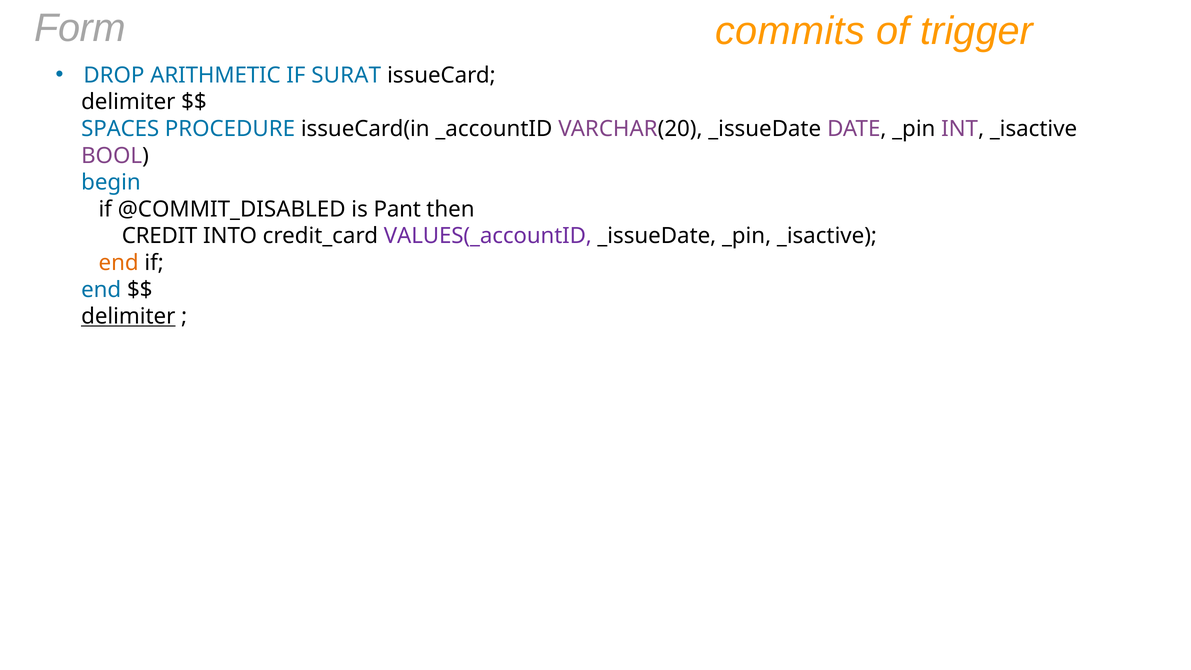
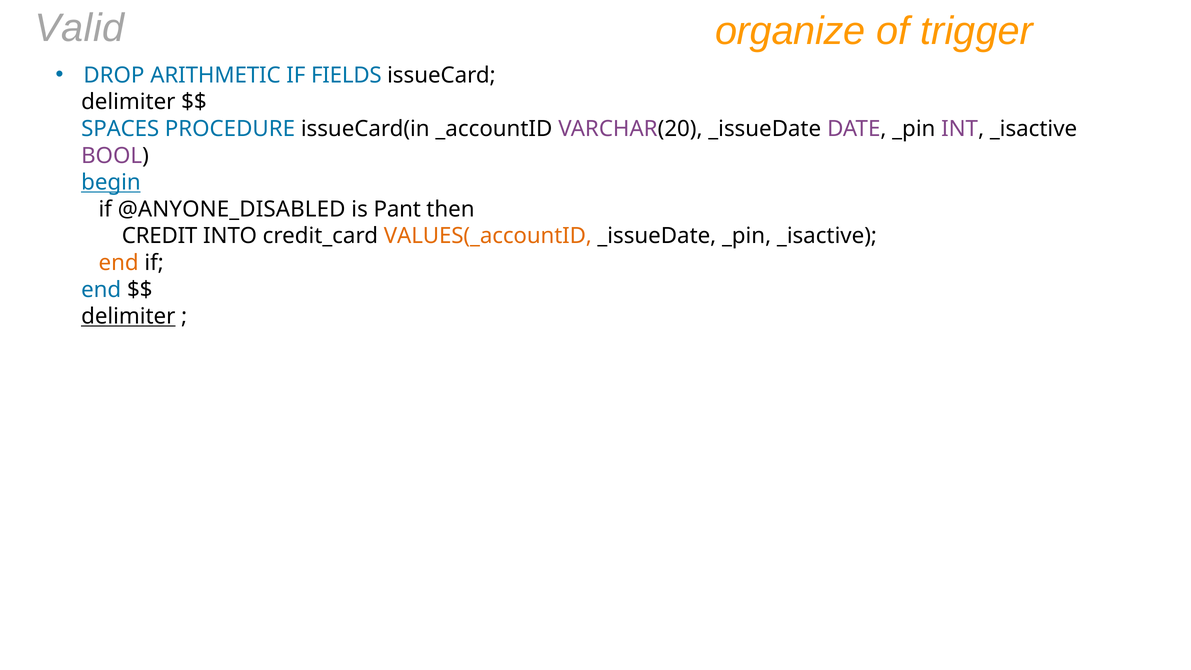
Form: Form -> Valid
commits: commits -> organize
SURAT: SURAT -> FIELDS
begin underline: none -> present
@COMMIT_DISABLED: @COMMIT_DISABLED -> @ANYONE_DISABLED
VALUES(_accountID colour: purple -> orange
